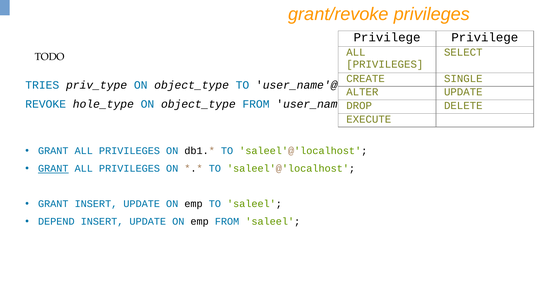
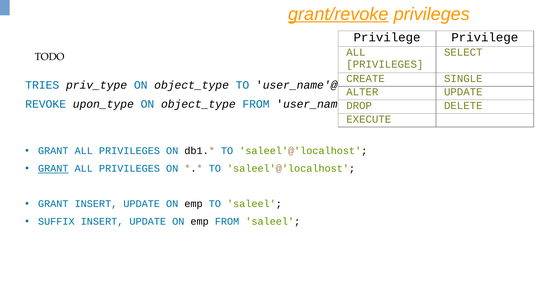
grant/revoke underline: none -> present
hole_type: hole_type -> upon_type
DEPEND: DEPEND -> SUFFIX
